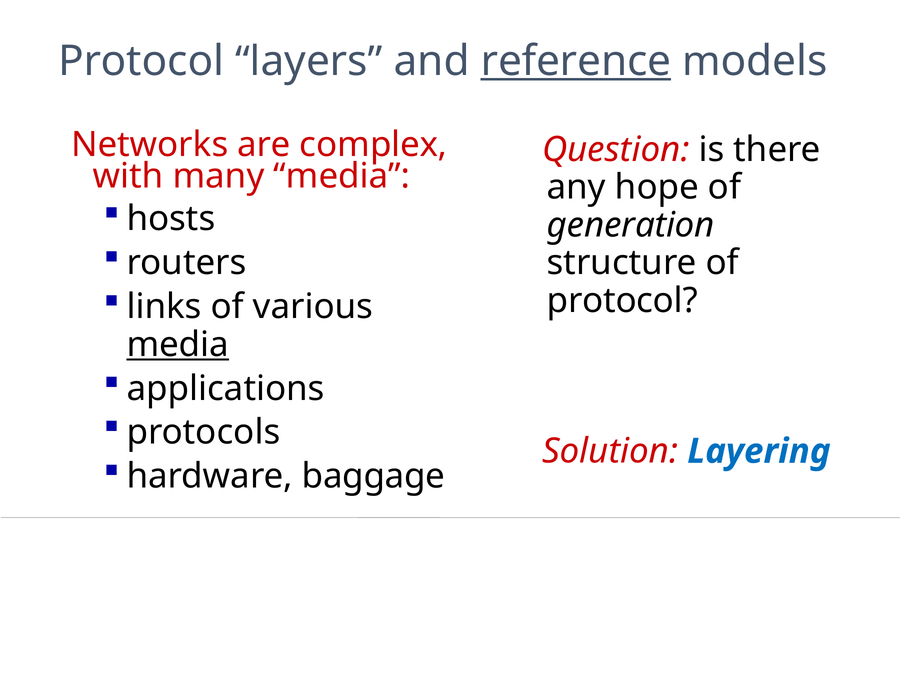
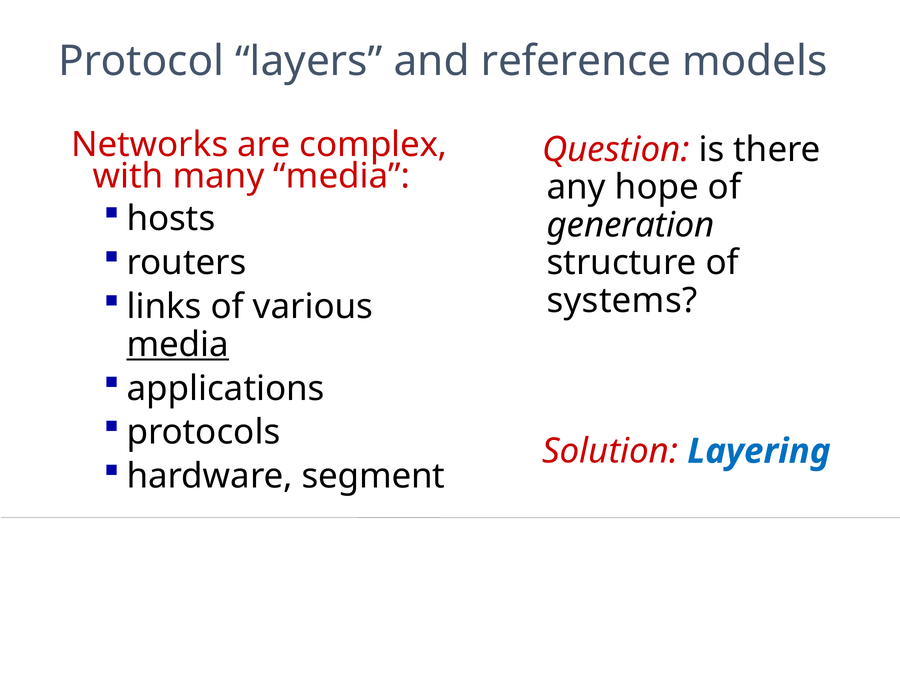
reference underline: present -> none
protocol at (622, 301): protocol -> systems
baggage: baggage -> segment
